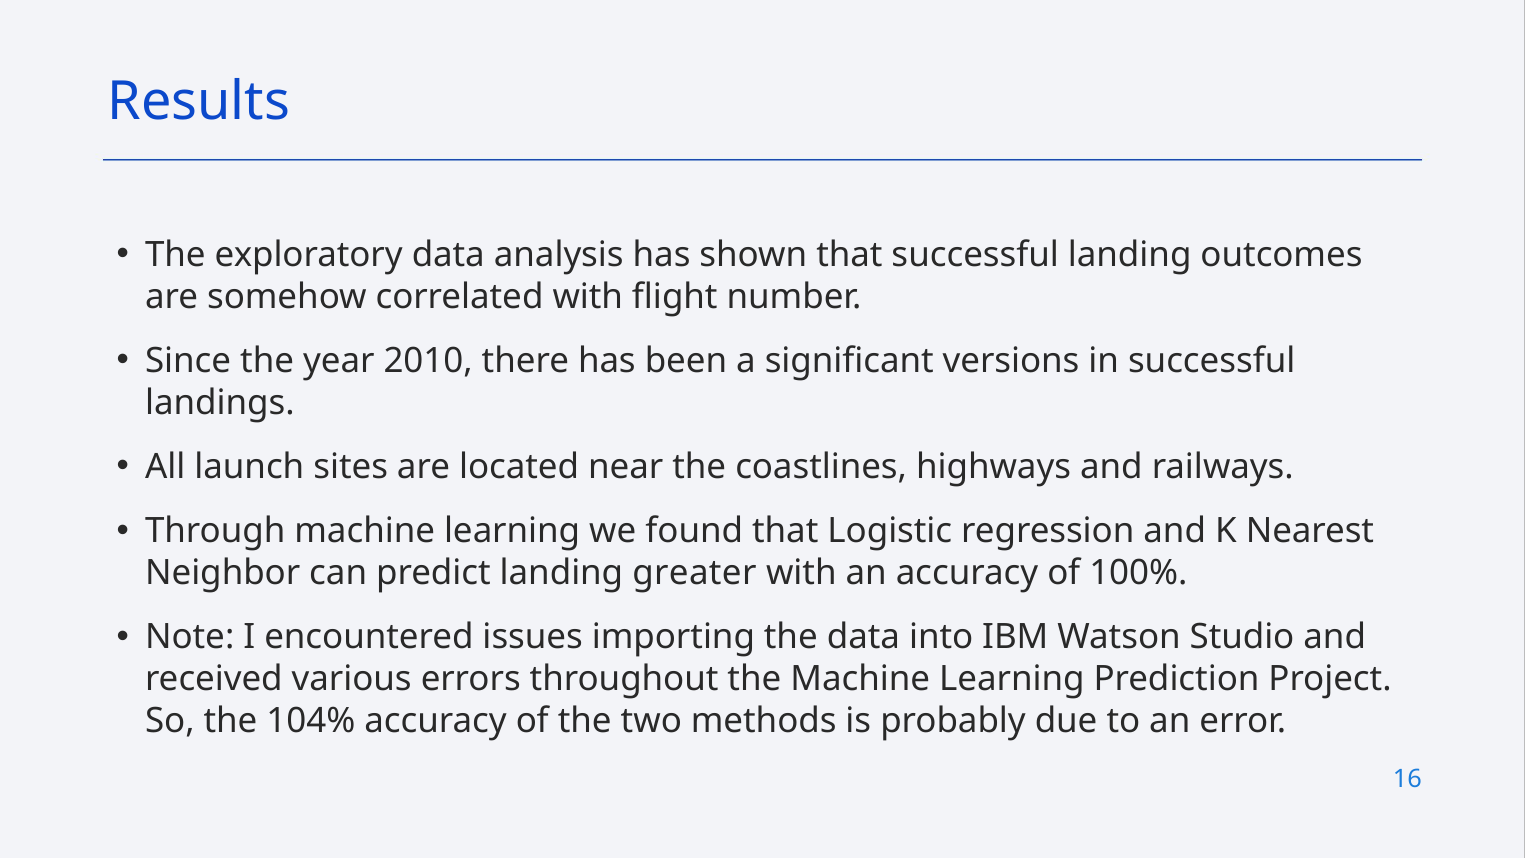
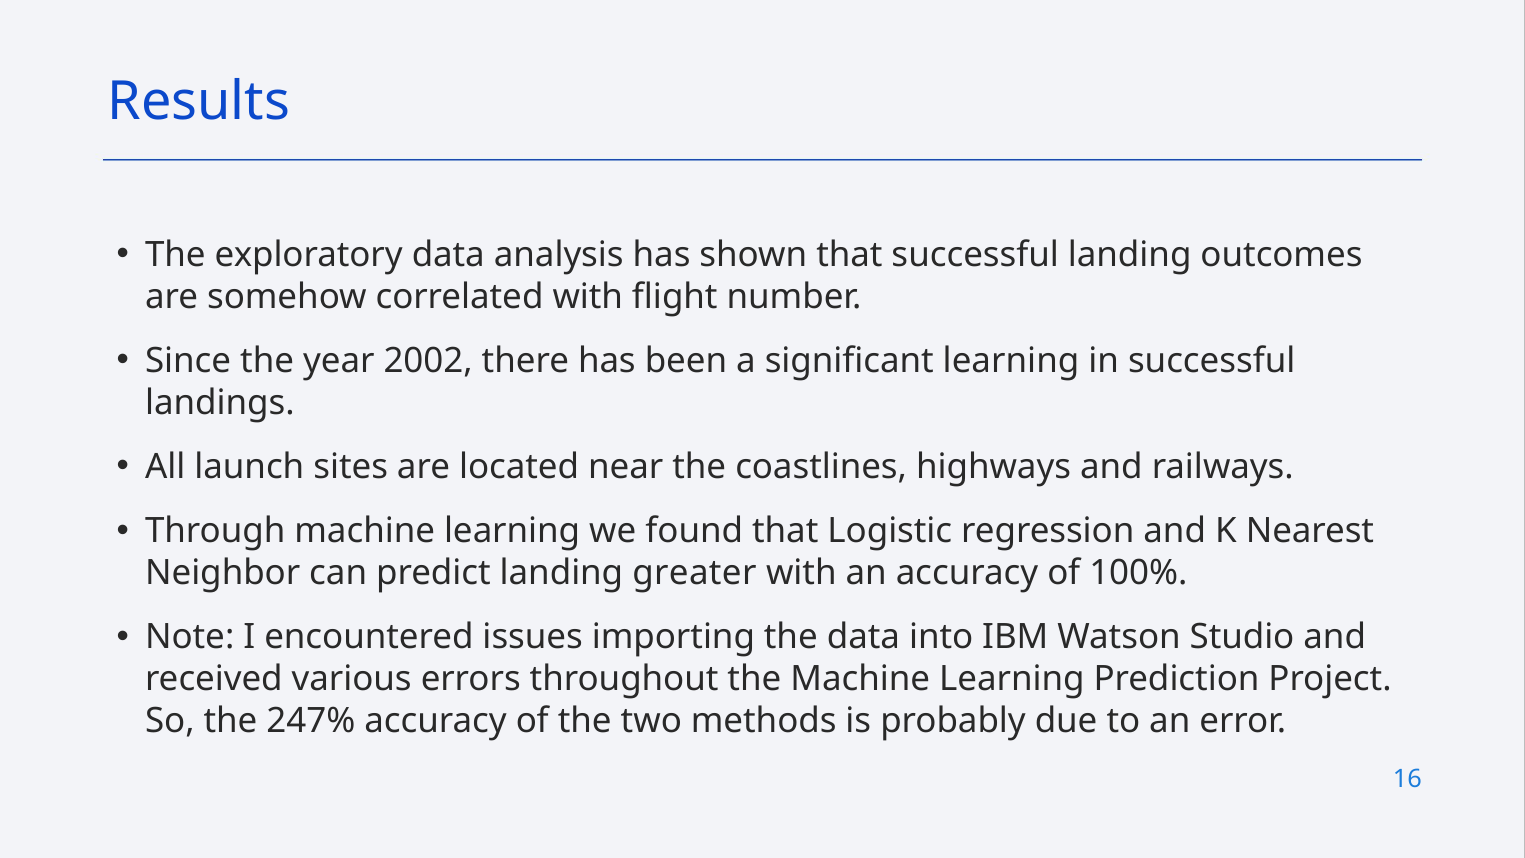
2010: 2010 -> 2002
significant versions: versions -> learning
104%: 104% -> 247%
